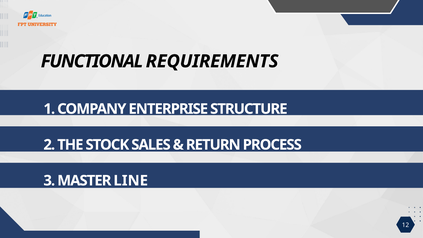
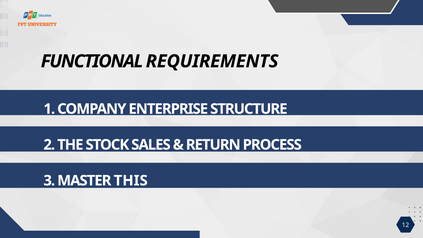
LINE: LINE -> THIS
